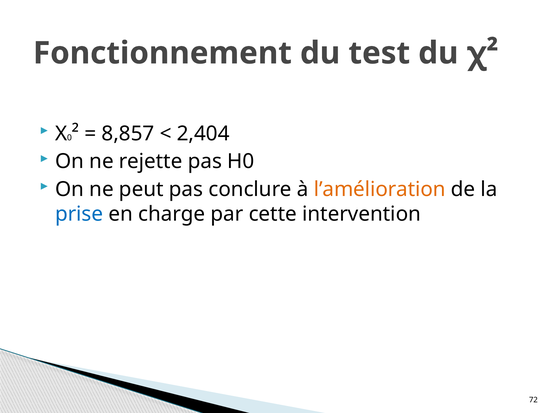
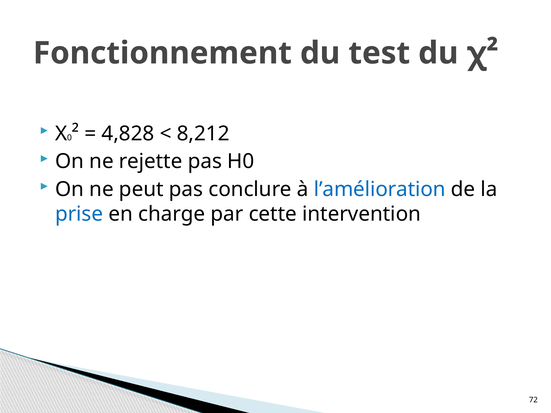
8,857: 8,857 -> 4,828
2,404: 2,404 -> 8,212
l’amélioration colour: orange -> blue
